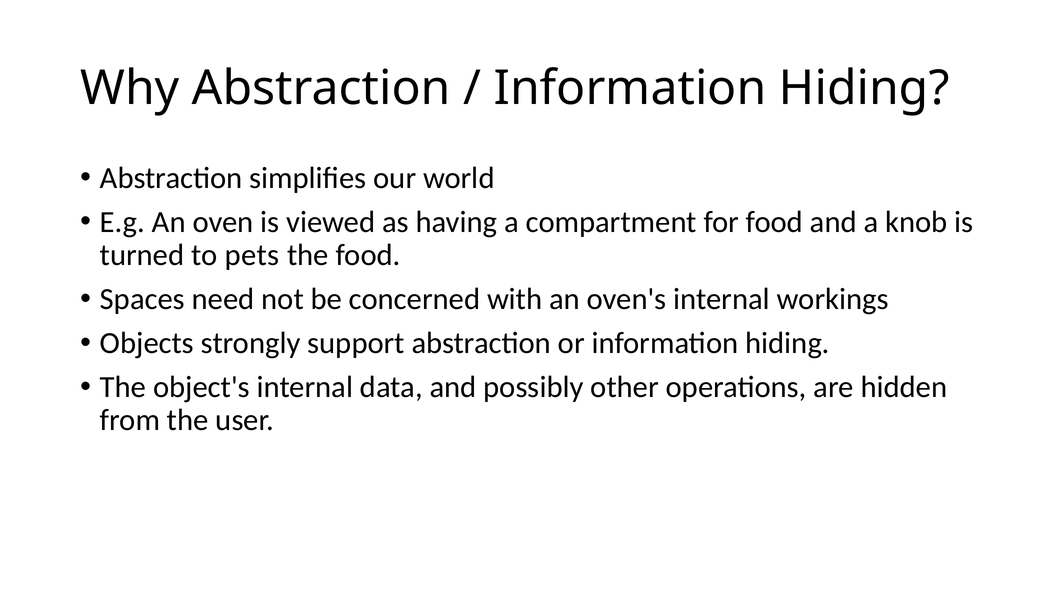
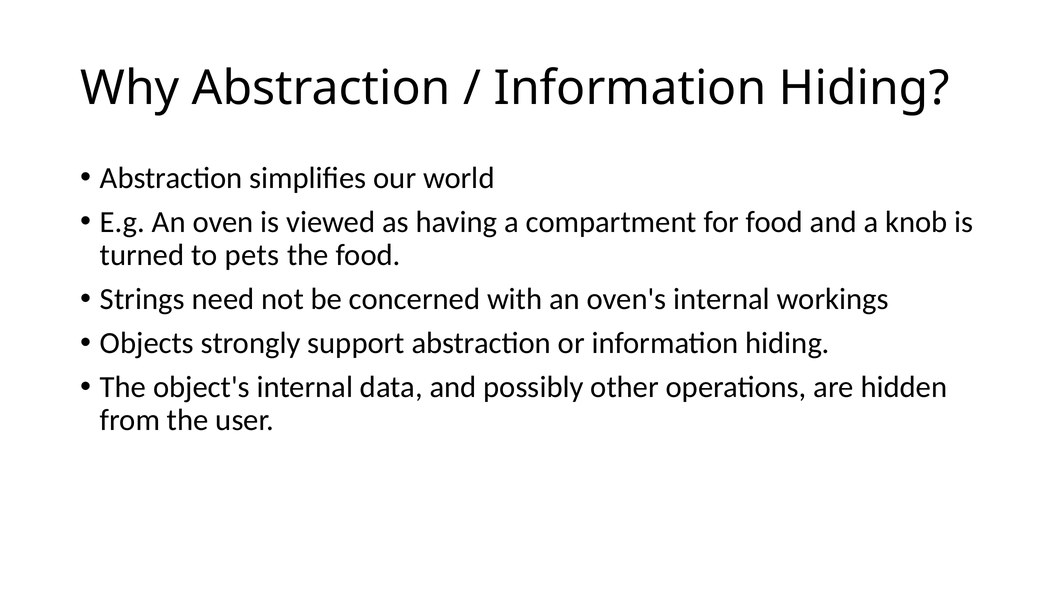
Spaces: Spaces -> Strings
